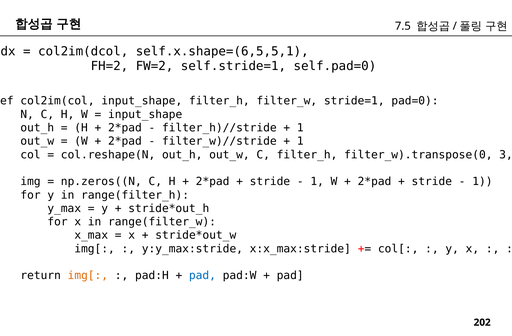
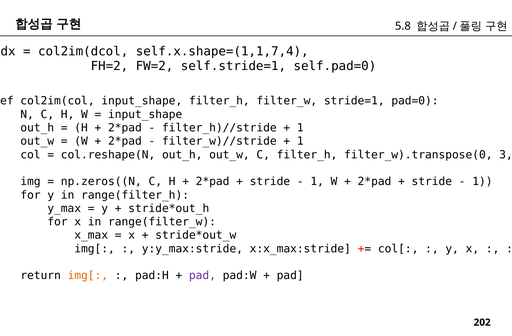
7.5: 7.5 -> 5.8
self.x.shape=(6,5,5,1: self.x.shape=(6,5,5,1 -> self.x.shape=(1,1,7,4
pad at (202, 276) colour: blue -> purple
